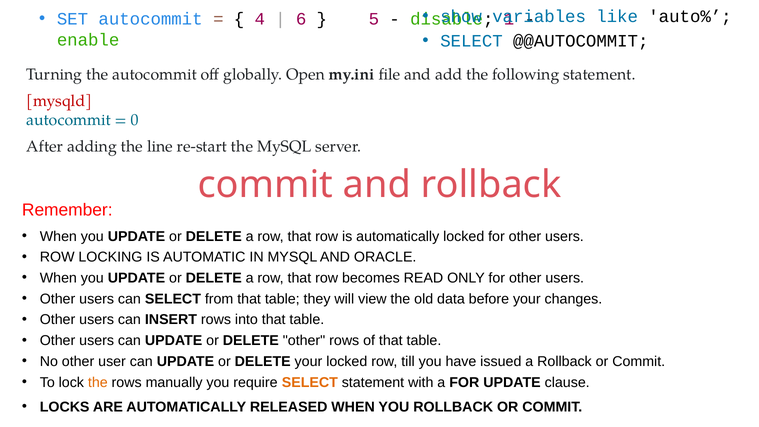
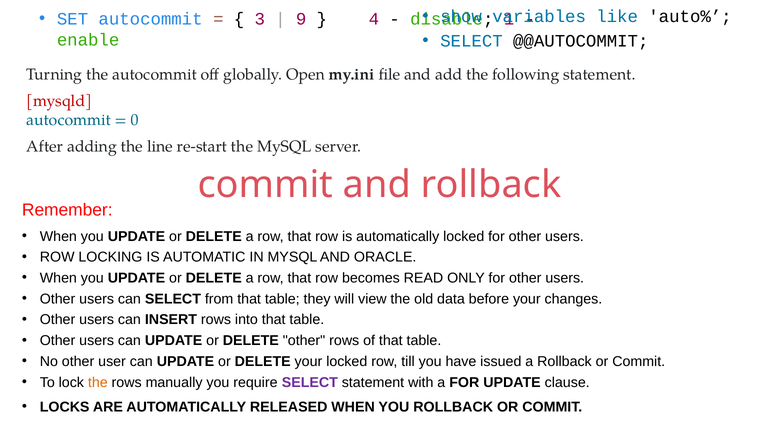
4: 4 -> 3
6: 6 -> 9
5: 5 -> 4
SELECT at (310, 382) colour: orange -> purple
